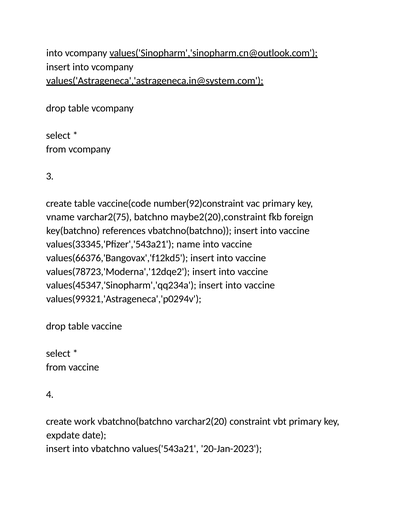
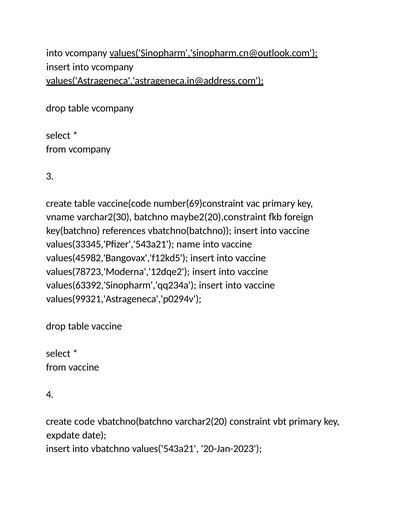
values('Astrageneca','astrageneca.in@system.com: values('Astrageneca','astrageneca.in@system.com -> values('Astrageneca','astrageneca.in@address.com
number(92)constraint: number(92)constraint -> number(69)constraint
varchar2(75: varchar2(75 -> varchar2(30
values(66376,'Bangovax','f12kd5: values(66376,'Bangovax','f12kd5 -> values(45982,'Bangovax','f12kd5
values(45347,'Sinopharm','qq234a: values(45347,'Sinopharm','qq234a -> values(63392,'Sinopharm','qq234a
work: work -> code
